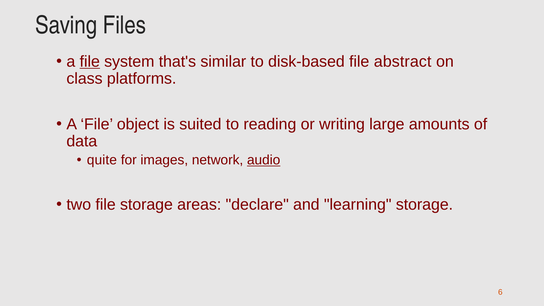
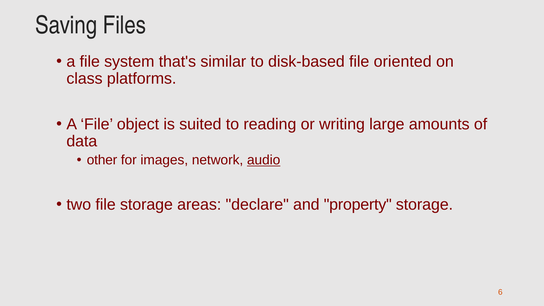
file at (90, 62) underline: present -> none
abstract: abstract -> oriented
quite: quite -> other
learning: learning -> property
